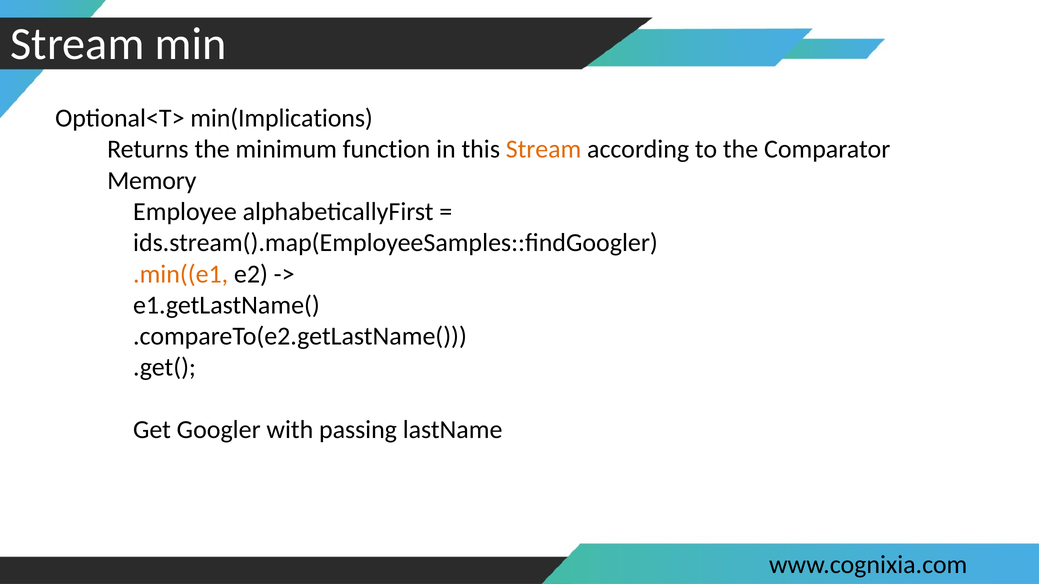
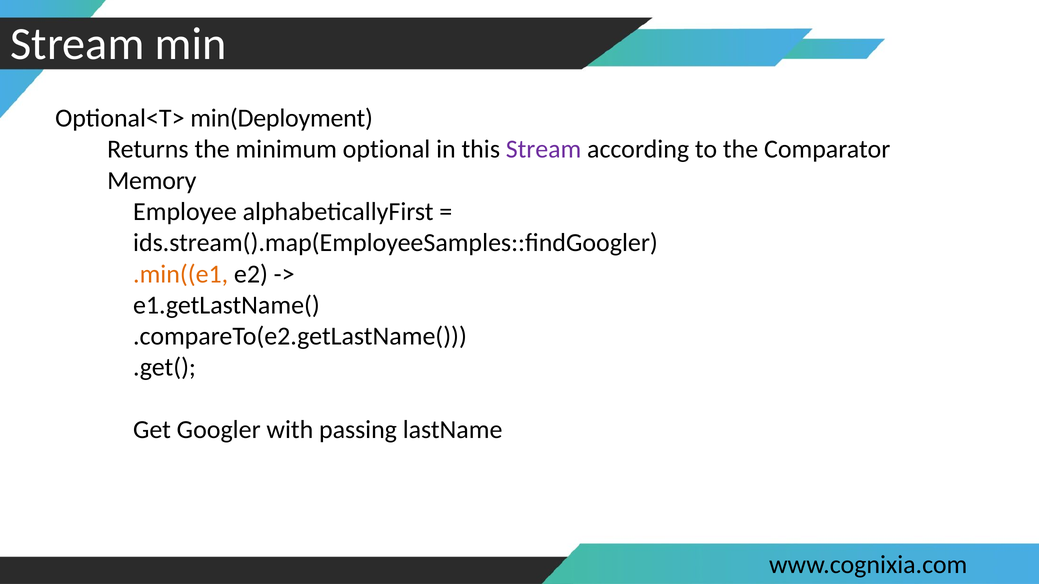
min(Implications: min(Implications -> min(Deployment
function: function -> optional
Stream at (544, 150) colour: orange -> purple
